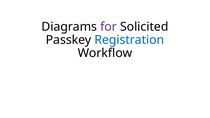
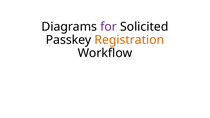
Registration colour: blue -> orange
